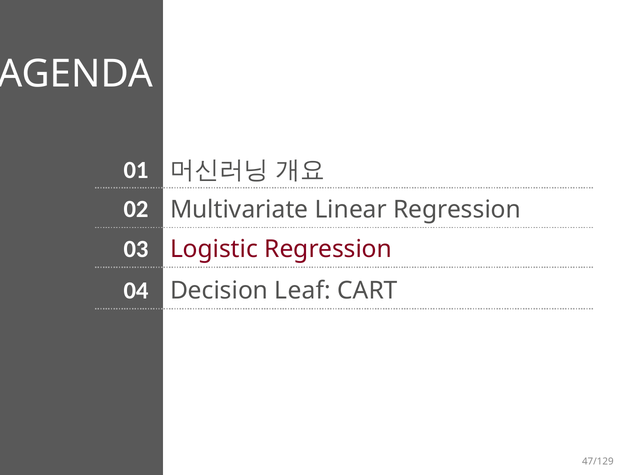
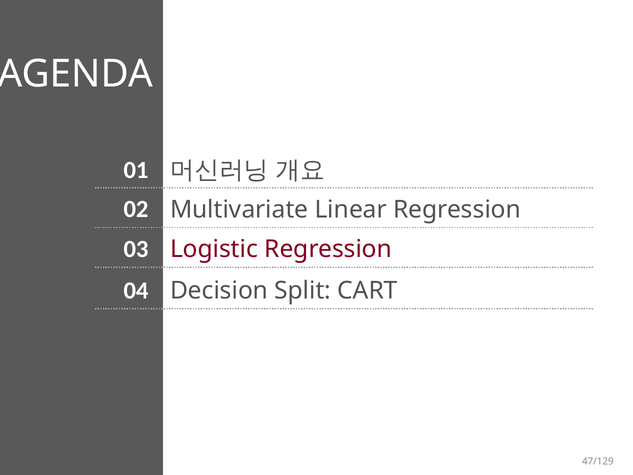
Leaf: Leaf -> Split
